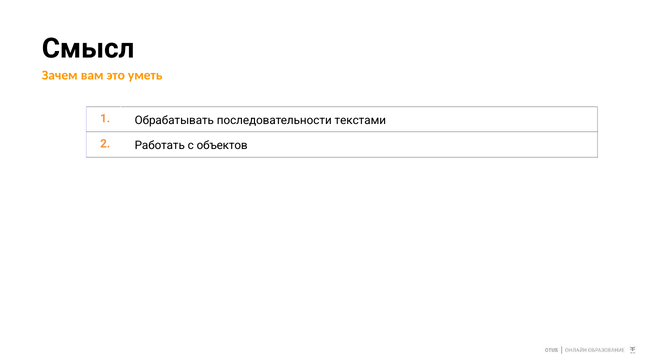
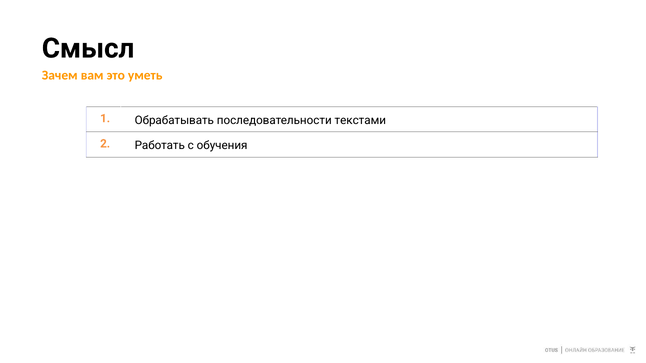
объектов: объектов -> обучения
